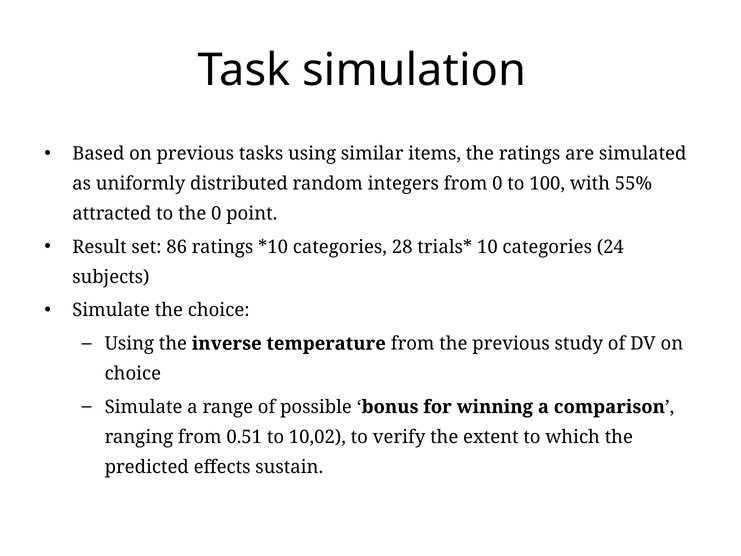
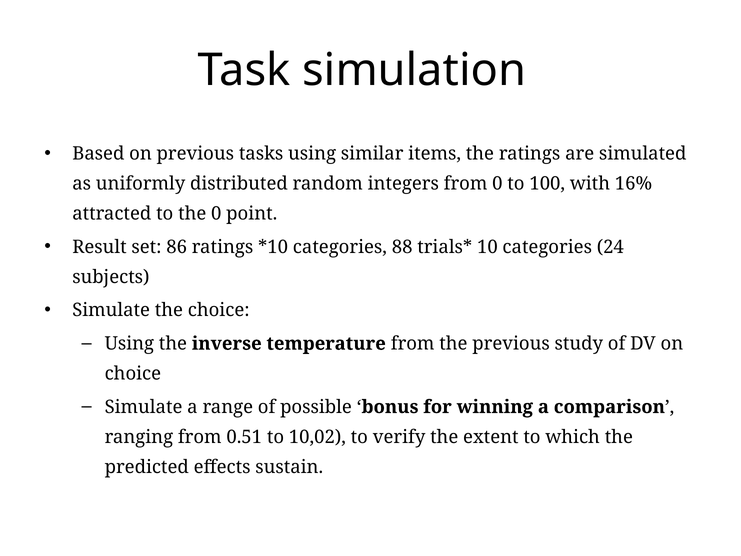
55%: 55% -> 16%
28: 28 -> 88
